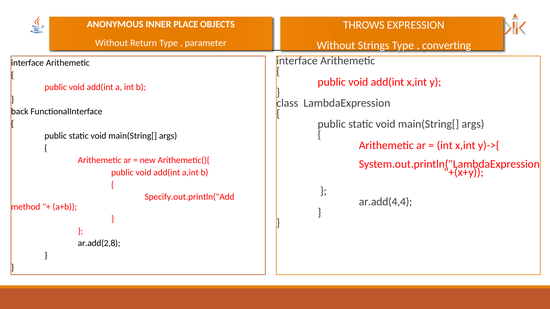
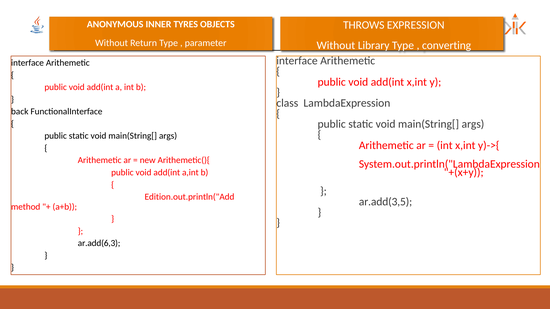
PLACE: PLACE -> TYRES
Strings: Strings -> Library
Specify.out.println("Add: Specify.out.println("Add -> Edition.out.println("Add
ar.add(4,4: ar.add(4,4 -> ar.add(3,5
ar.add(2,8: ar.add(2,8 -> ar.add(6,3
